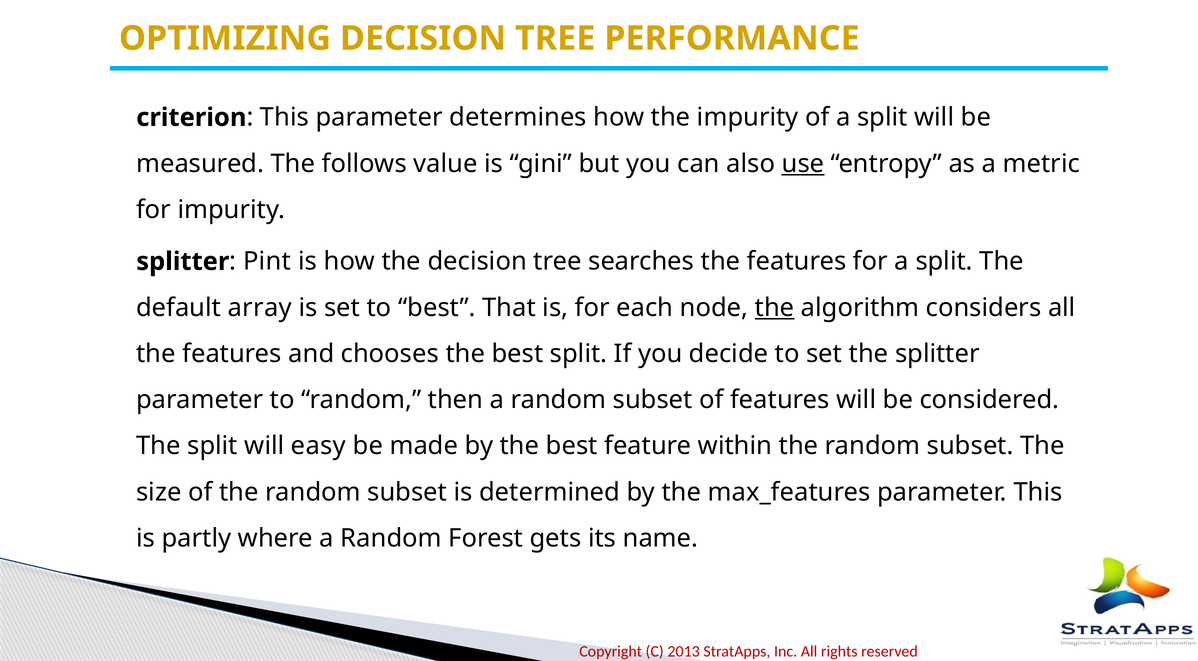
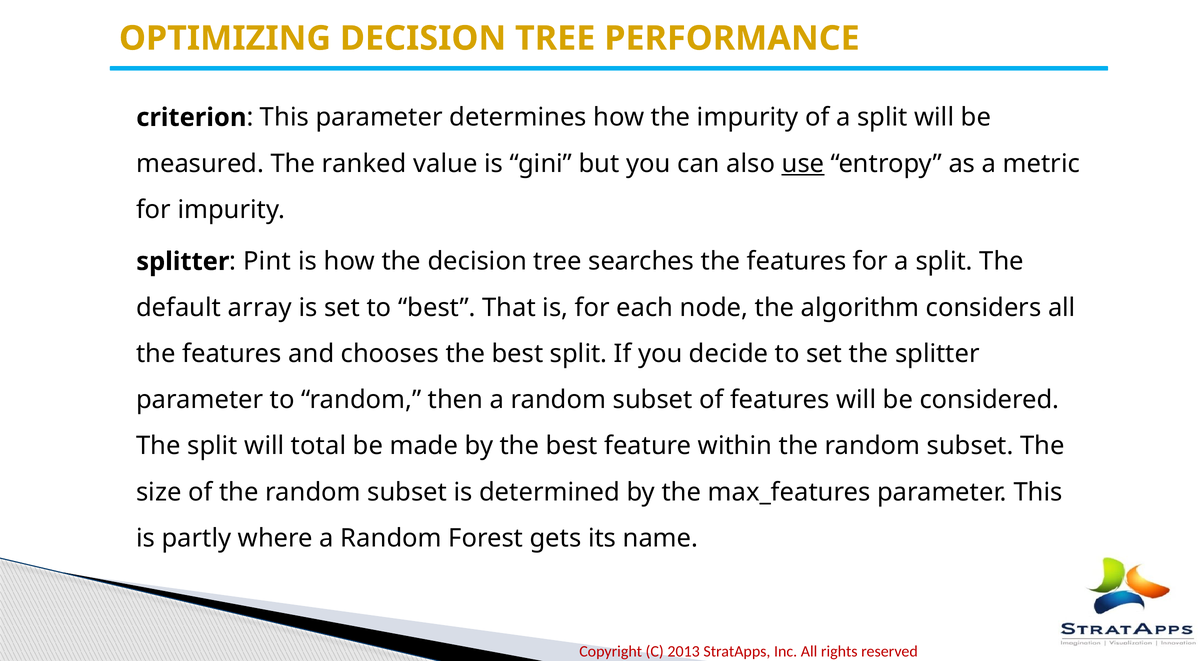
follows: follows -> ranked
the at (775, 307) underline: present -> none
easy: easy -> total
